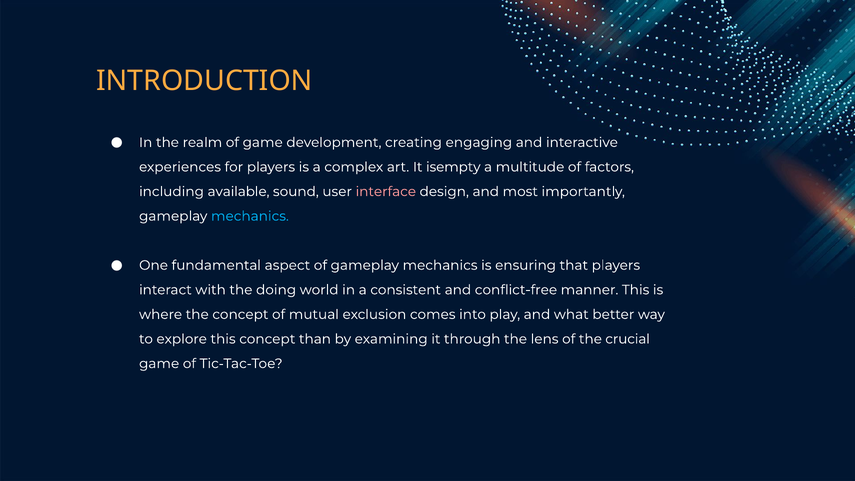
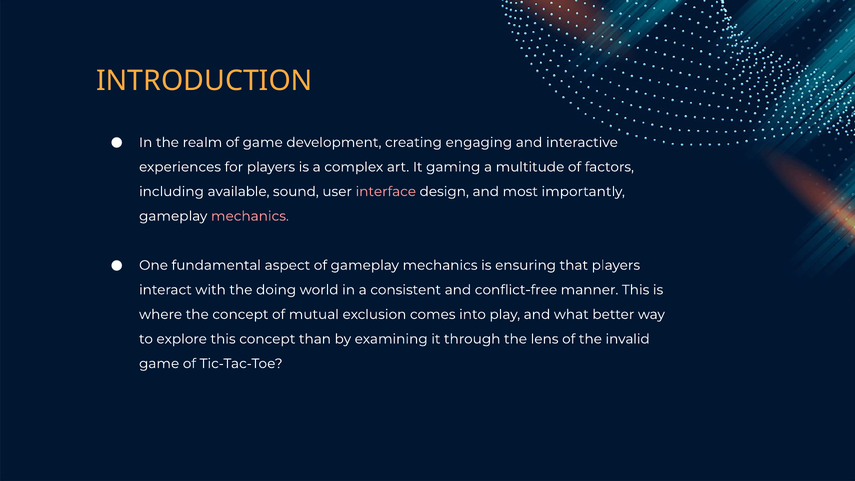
isempty: isempty -> gaming
mechanics at (250, 216) colour: light blue -> pink
crucial: crucial -> invalid
